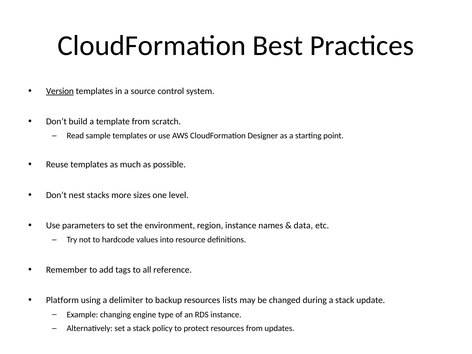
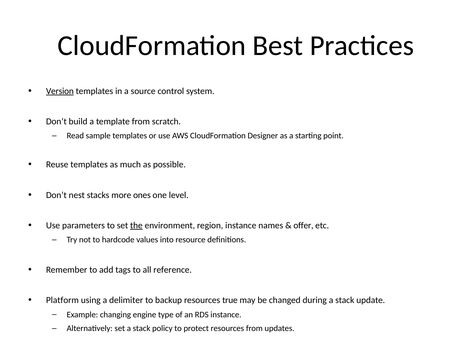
sizes: sizes -> ones
the underline: none -> present
data: data -> offer
lists: lists -> true
